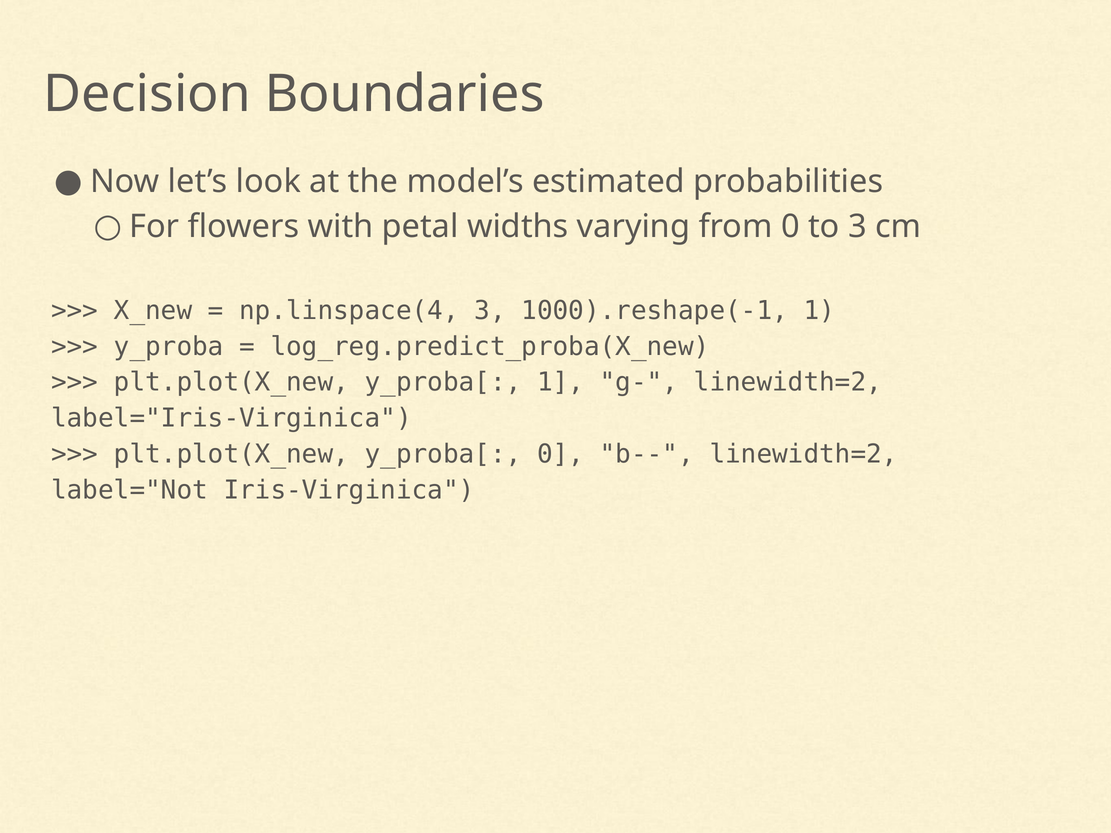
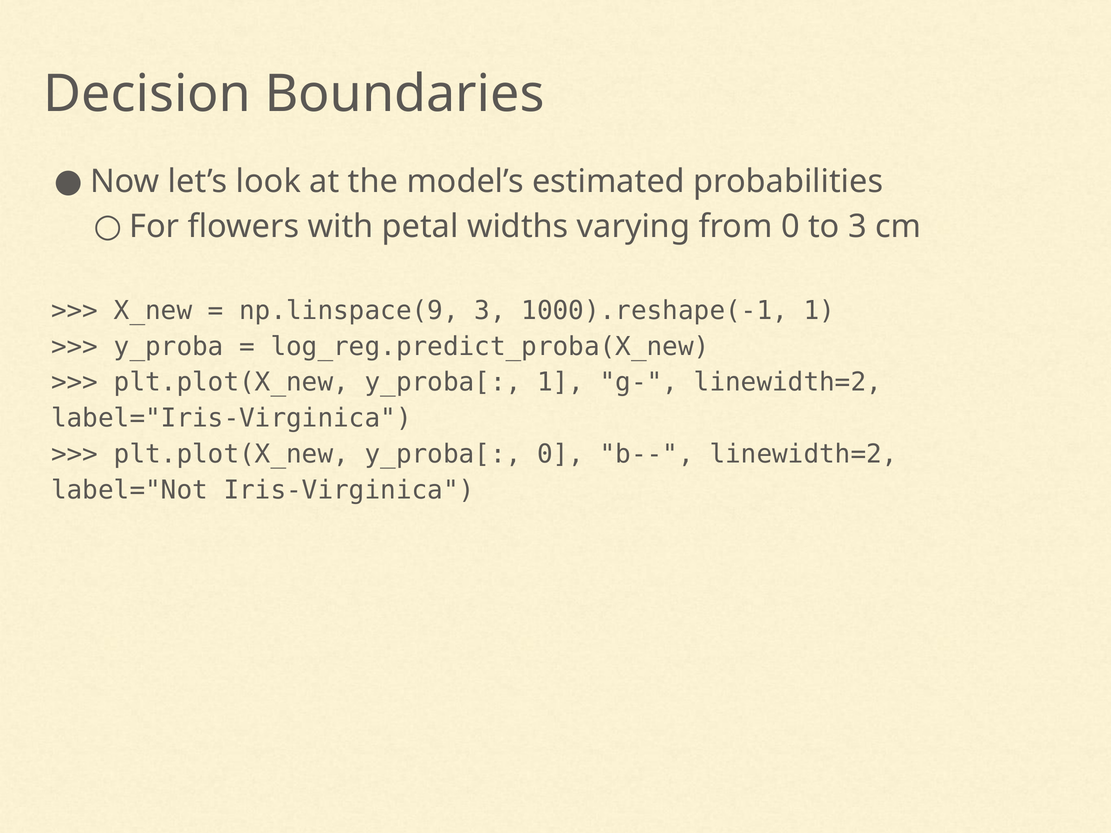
np.linspace(4: np.linspace(4 -> np.linspace(9
